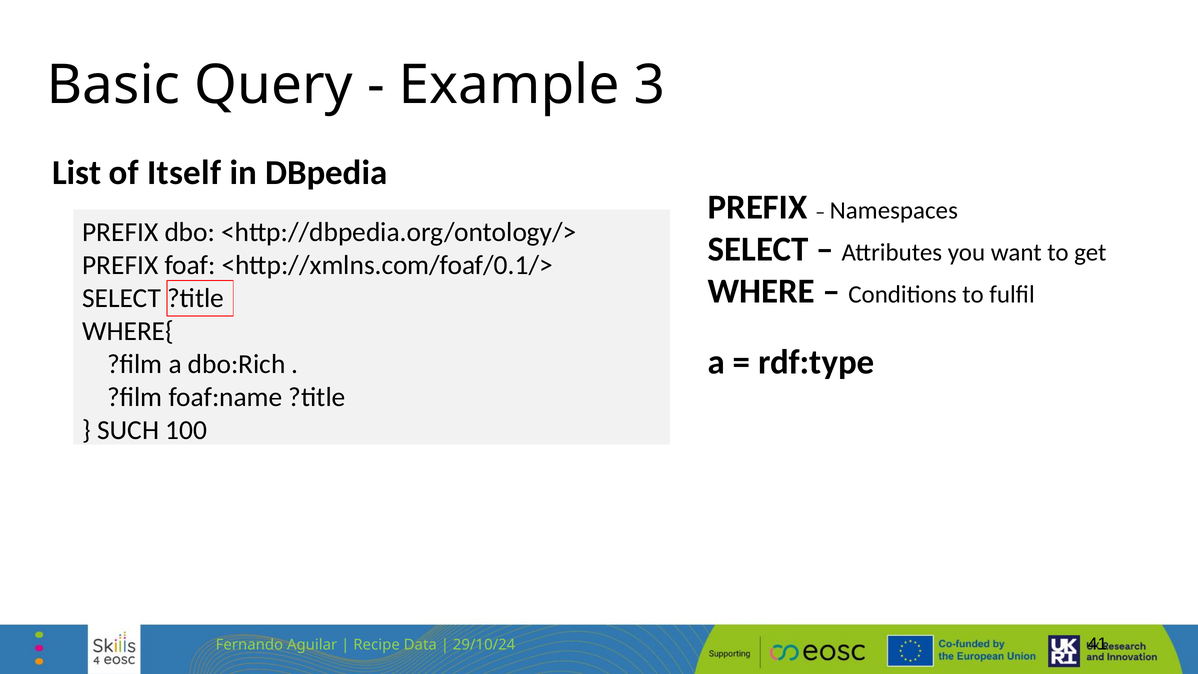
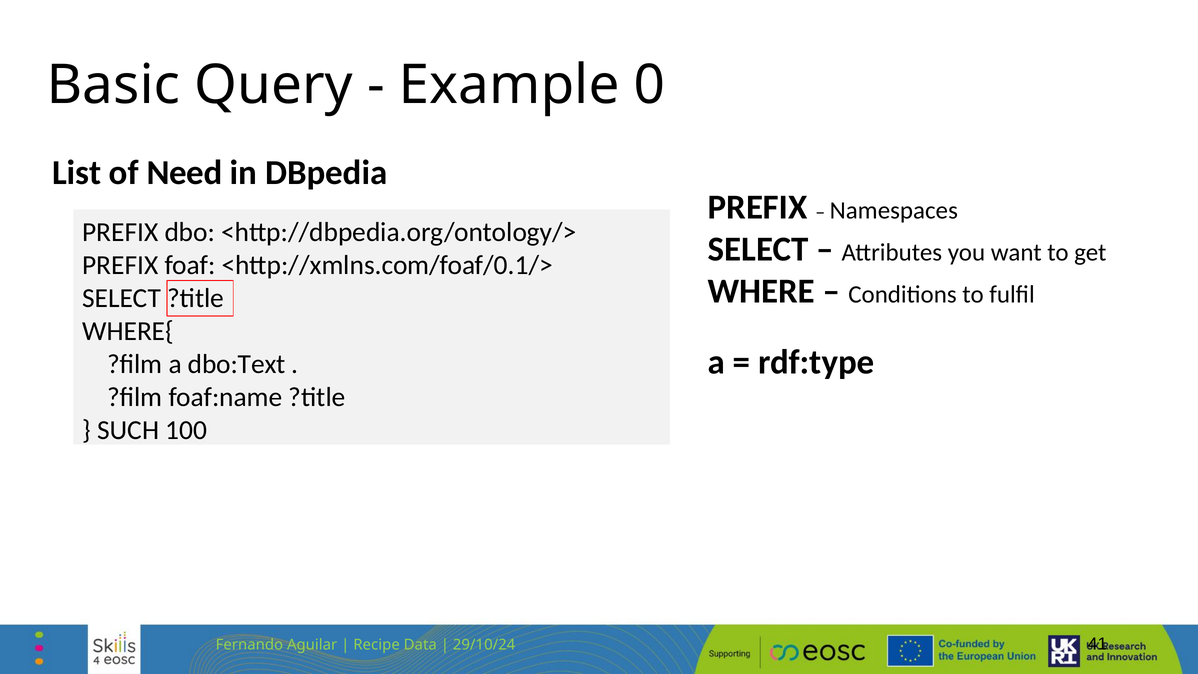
3: 3 -> 0
Itself: Itself -> Need
dbo:Rich: dbo:Rich -> dbo:Text
